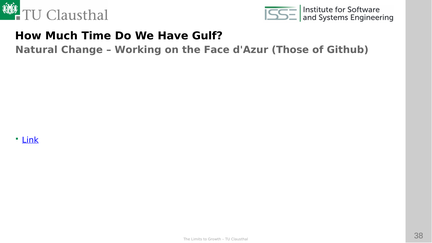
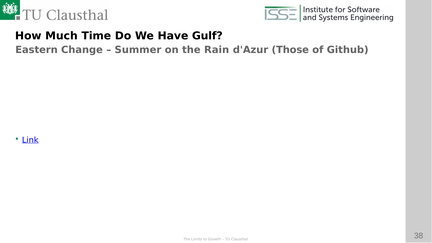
Natural: Natural -> Eastern
Working: Working -> Summer
Face: Face -> Rain
